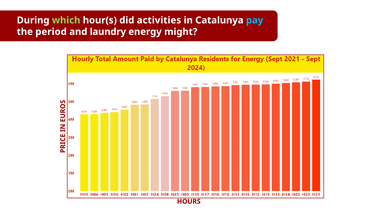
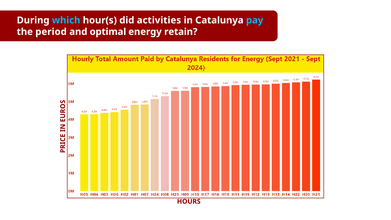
which colour: light green -> light blue
laundry: laundry -> optimal
might: might -> retain
